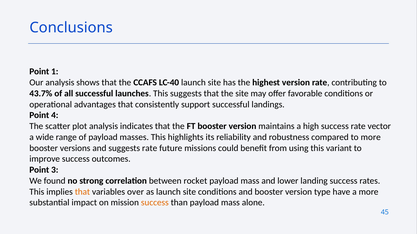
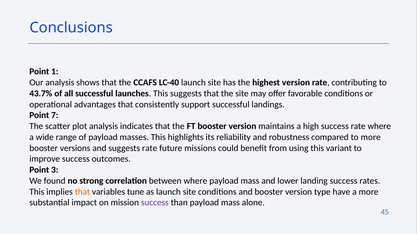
4: 4 -> 7
rate vector: vector -> where
between rocket: rocket -> where
over: over -> tune
success at (155, 203) colour: orange -> purple
